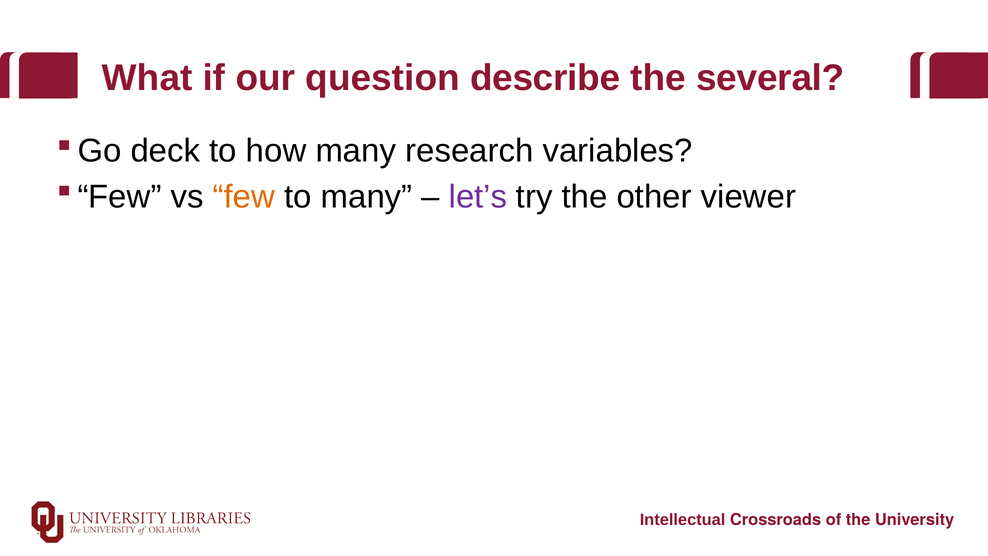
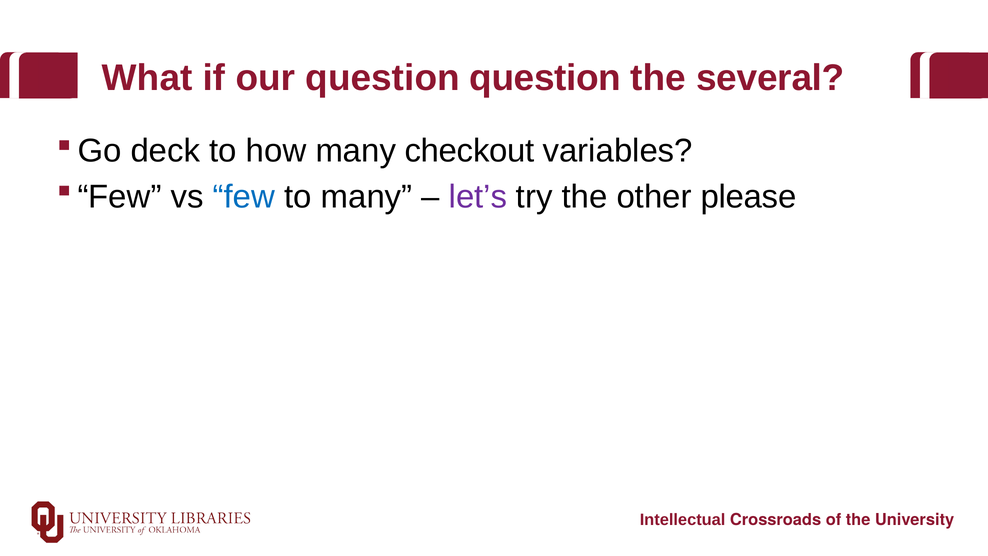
question describe: describe -> question
research: research -> checkout
few colour: orange -> blue
viewer: viewer -> please
